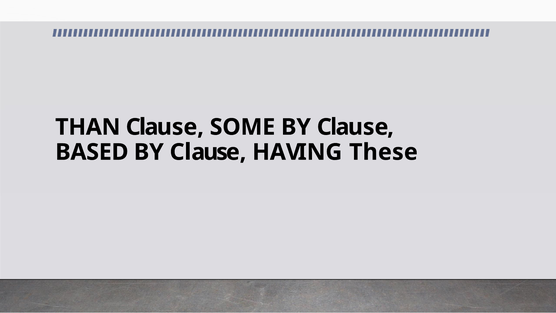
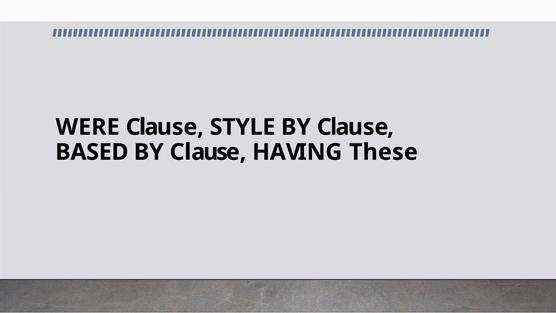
THAN: THAN -> WERE
SOME: SOME -> STYLE
